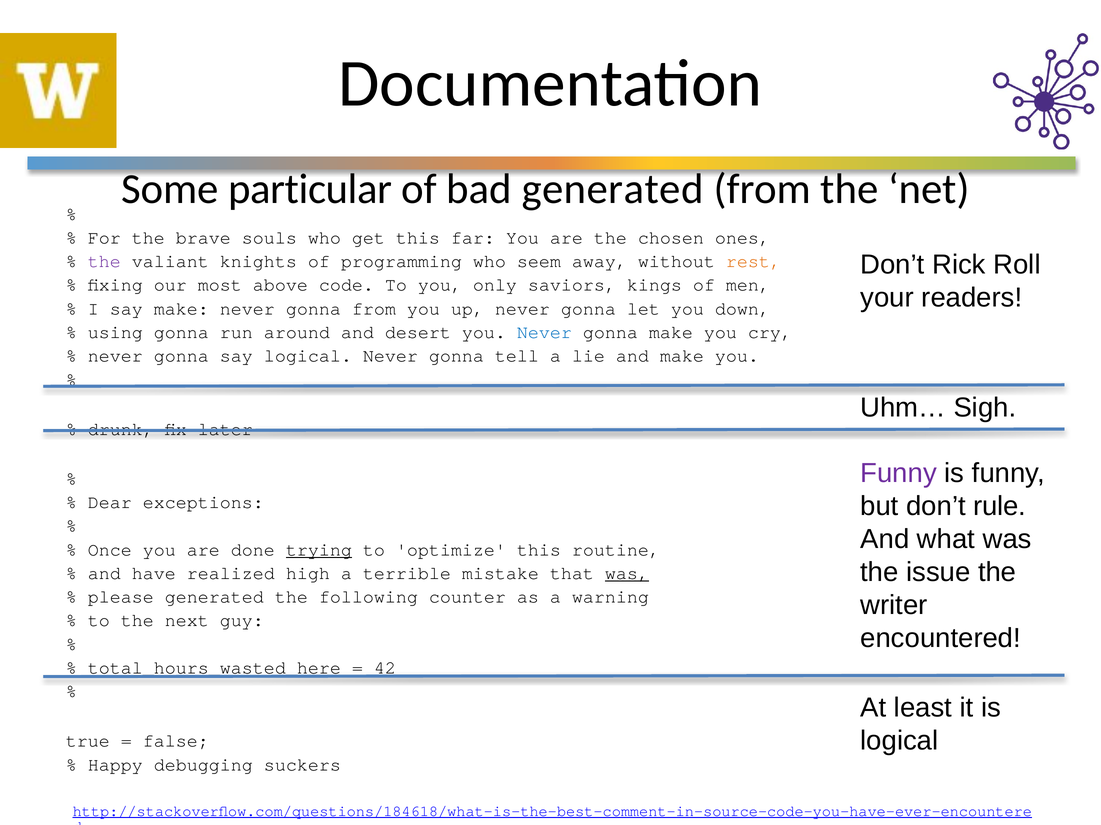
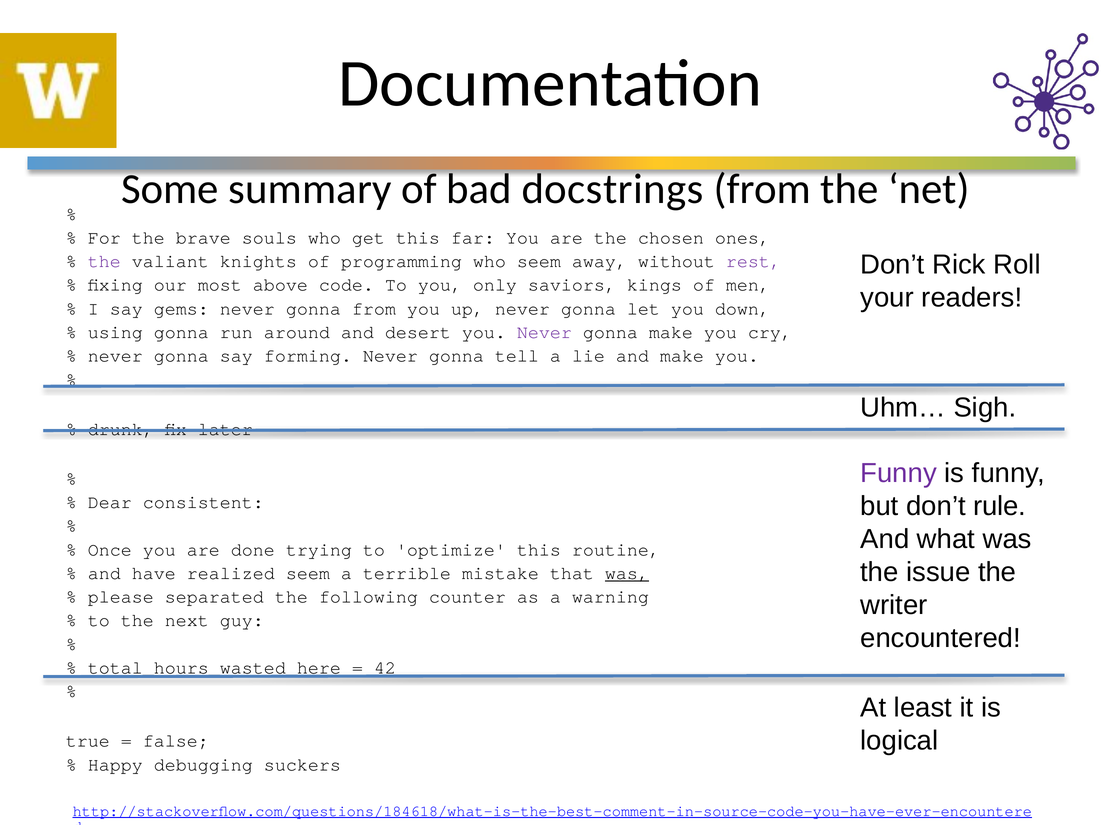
particular: particular -> summary
bad generated: generated -> docstrings
rest colour: orange -> purple
say make: make -> gems
Never at (544, 333) colour: blue -> purple
say logical: logical -> forming
exceptions: exceptions -> consistent
trying underline: present -> none
realized high: high -> seem
please generated: generated -> separated
